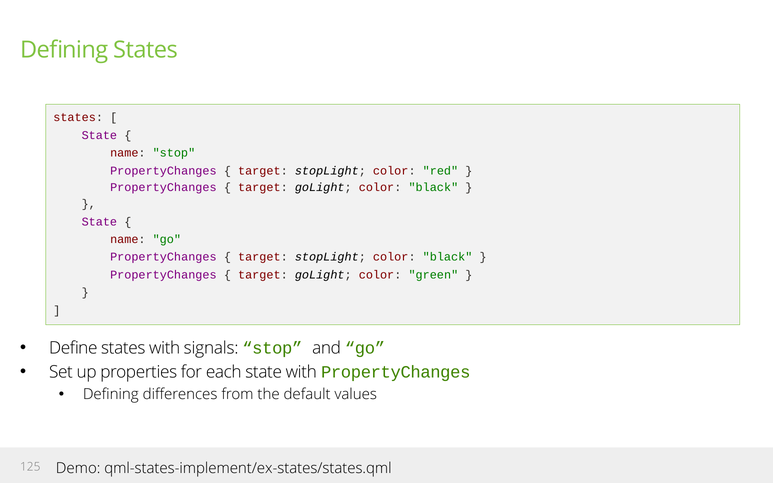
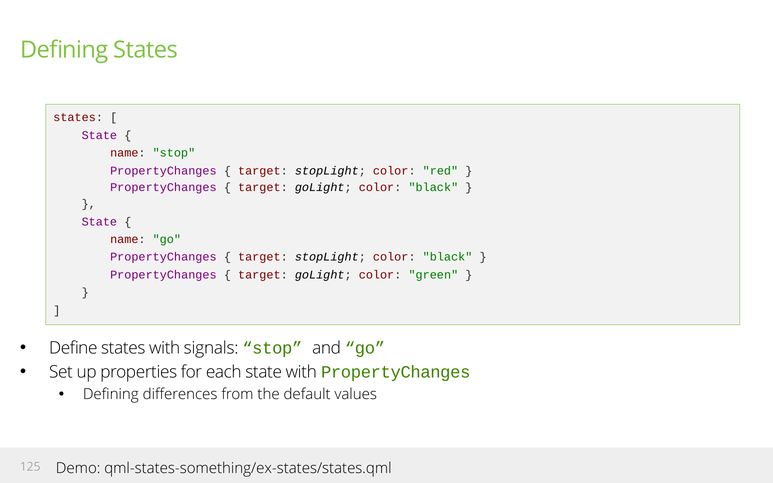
qml-states-implement/ex-states/states.qml: qml-states-implement/ex-states/states.qml -> qml-states-something/ex-states/states.qml
